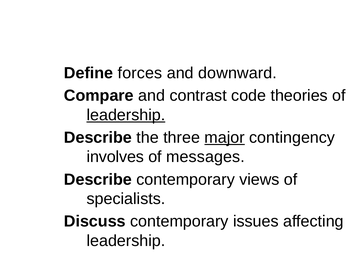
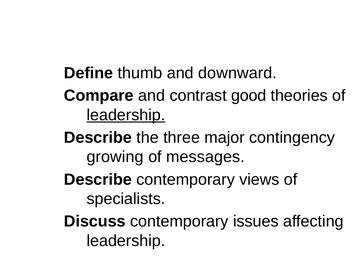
forces: forces -> thumb
code: code -> good
major underline: present -> none
involves: involves -> growing
